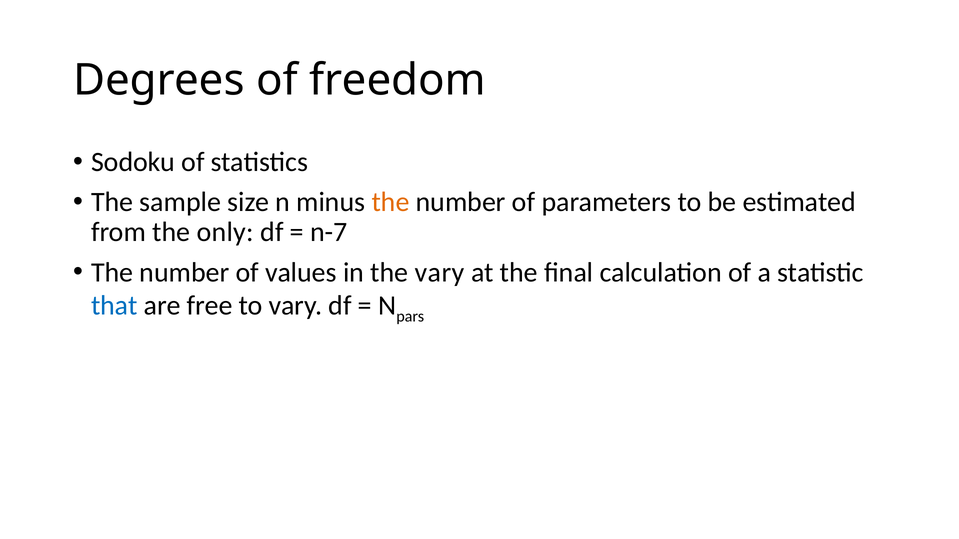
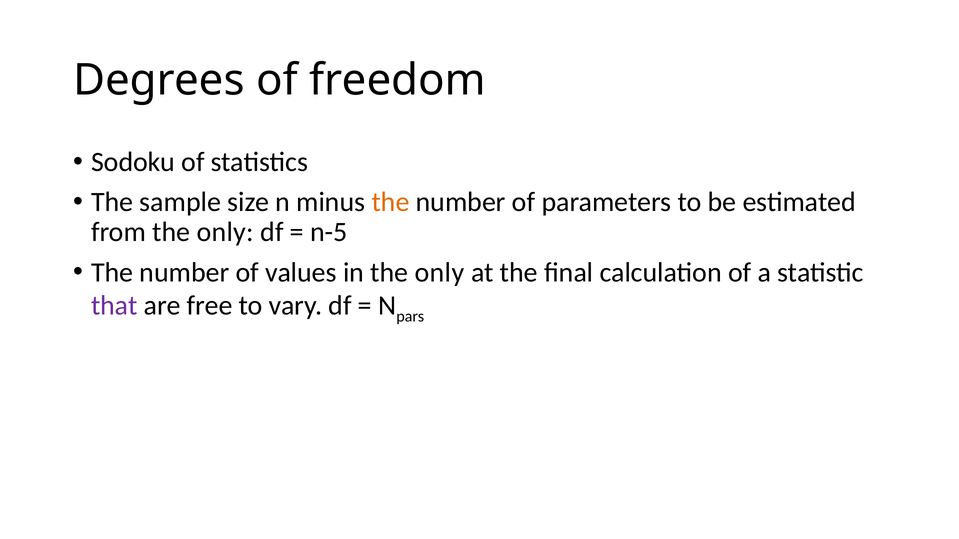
n-7: n-7 -> n-5
in the vary: vary -> only
that colour: blue -> purple
